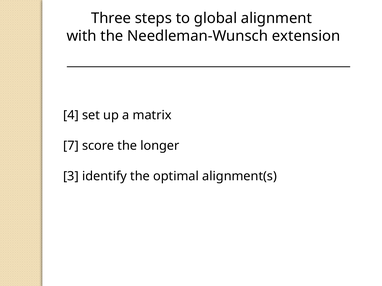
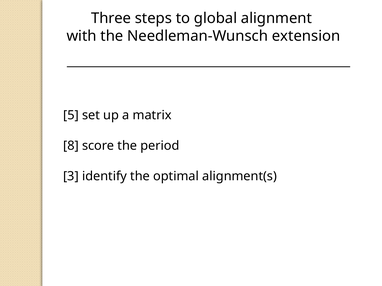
4: 4 -> 5
7: 7 -> 8
longer: longer -> period
